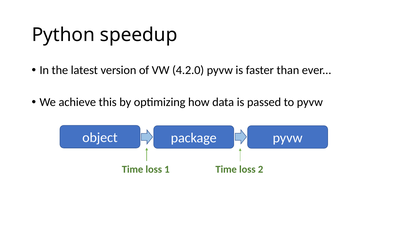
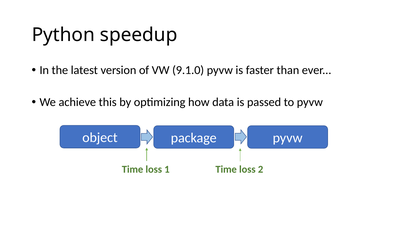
4.2.0: 4.2.0 -> 9.1.0
